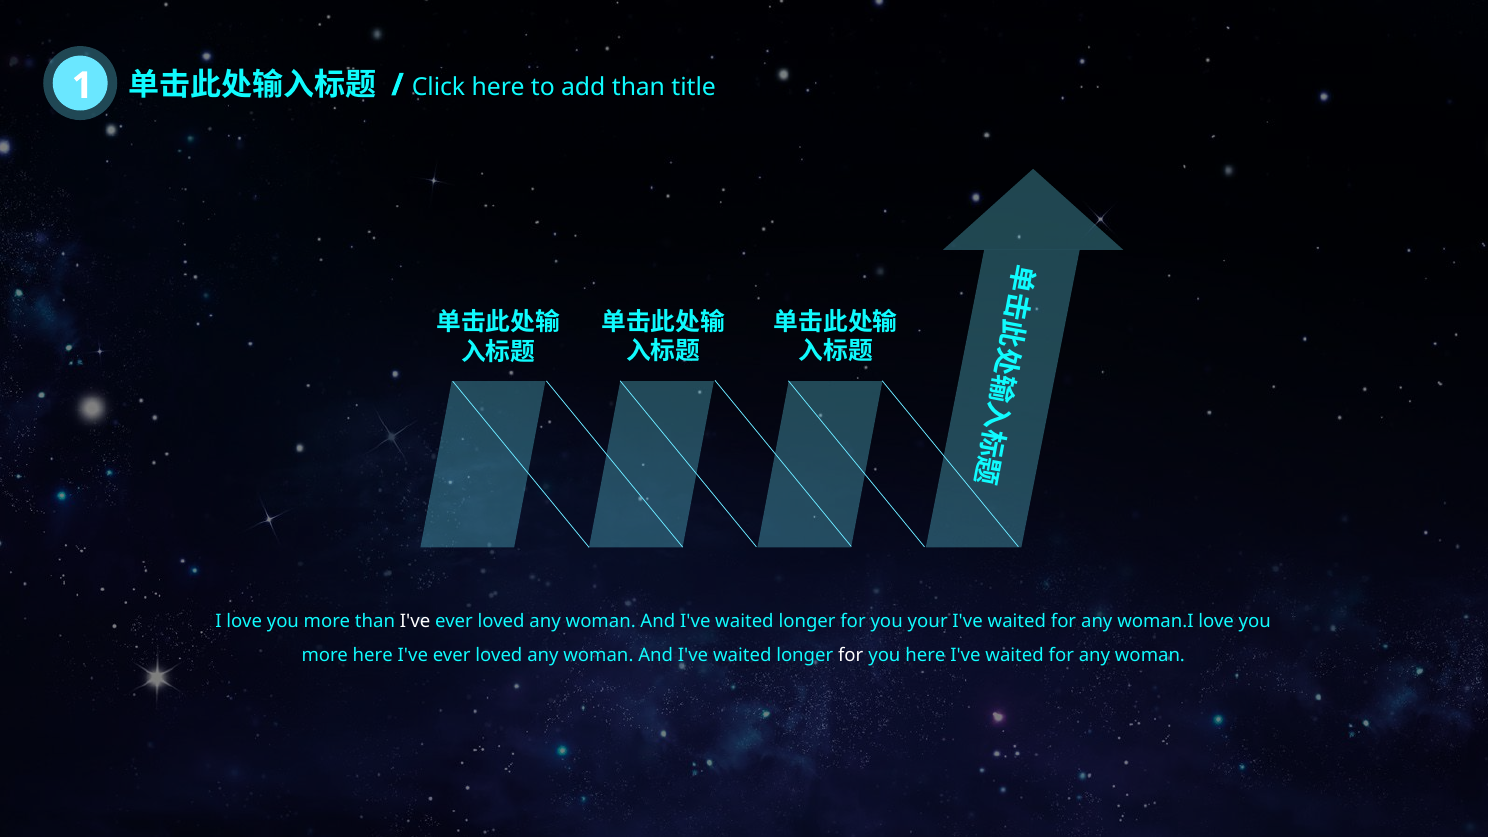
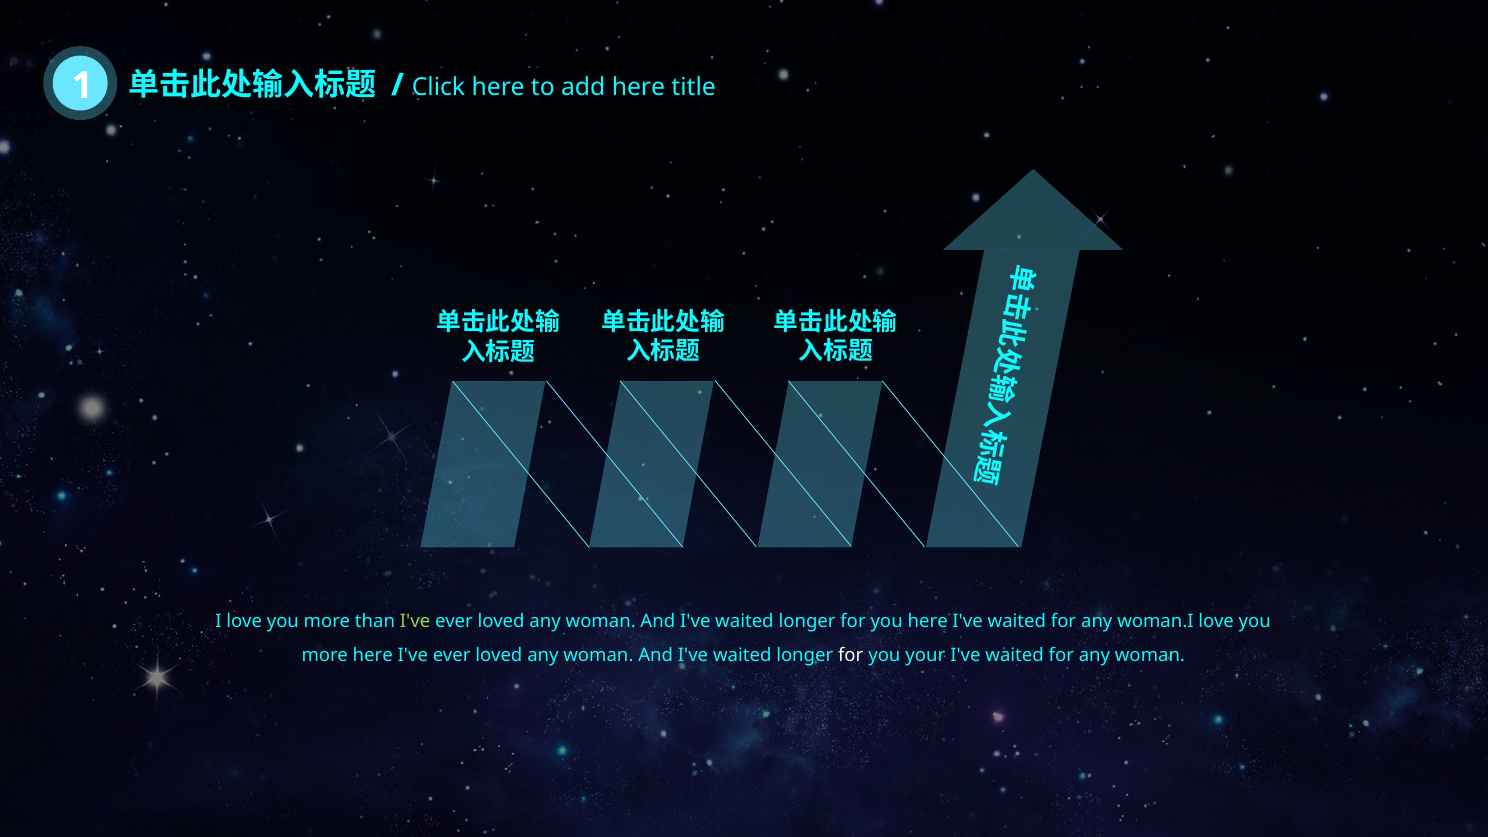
add than: than -> here
I've at (415, 621) colour: white -> light green
you your: your -> here
you here: here -> your
